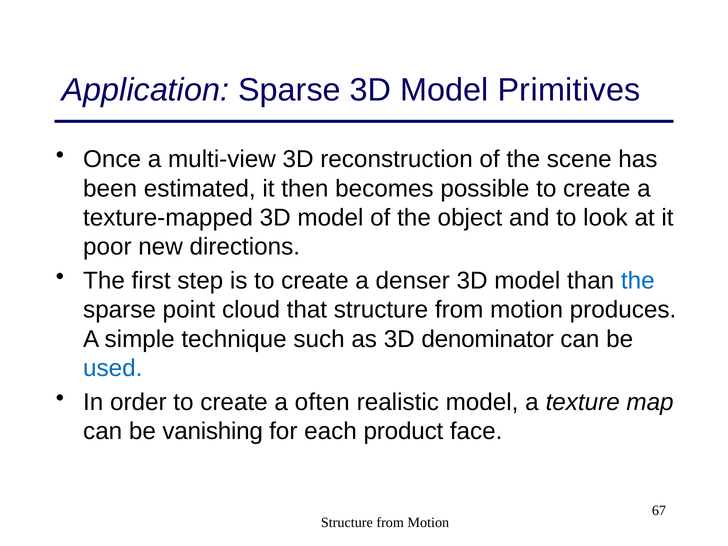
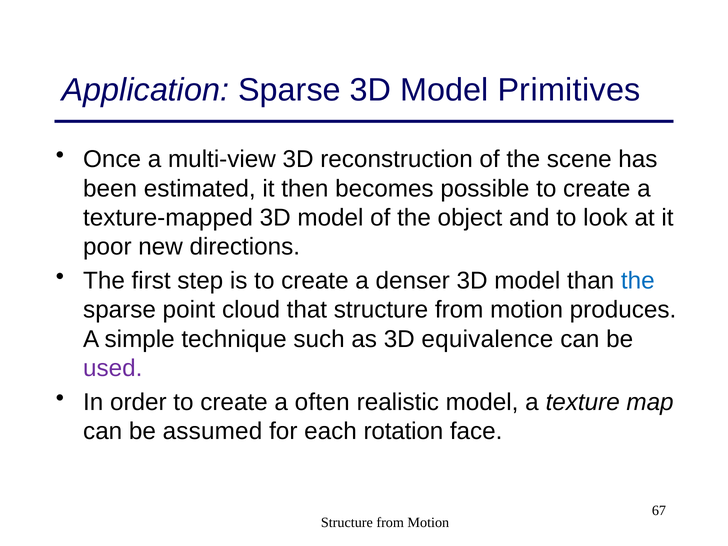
denominator: denominator -> equivalence
used colour: blue -> purple
vanishing: vanishing -> assumed
product: product -> rotation
